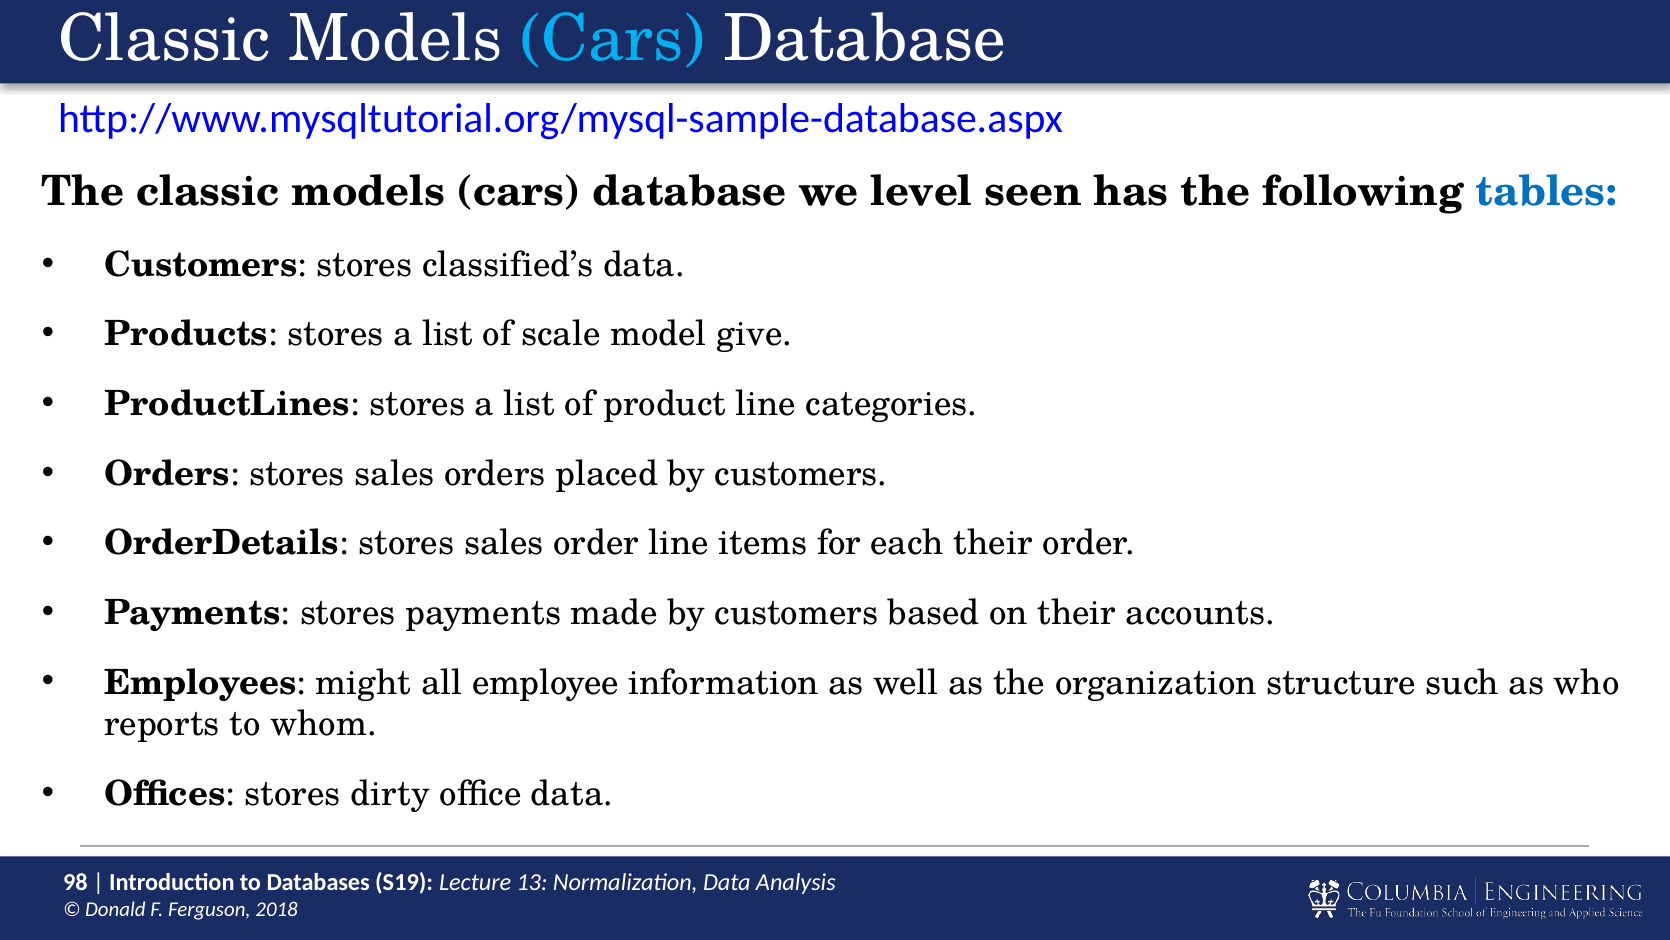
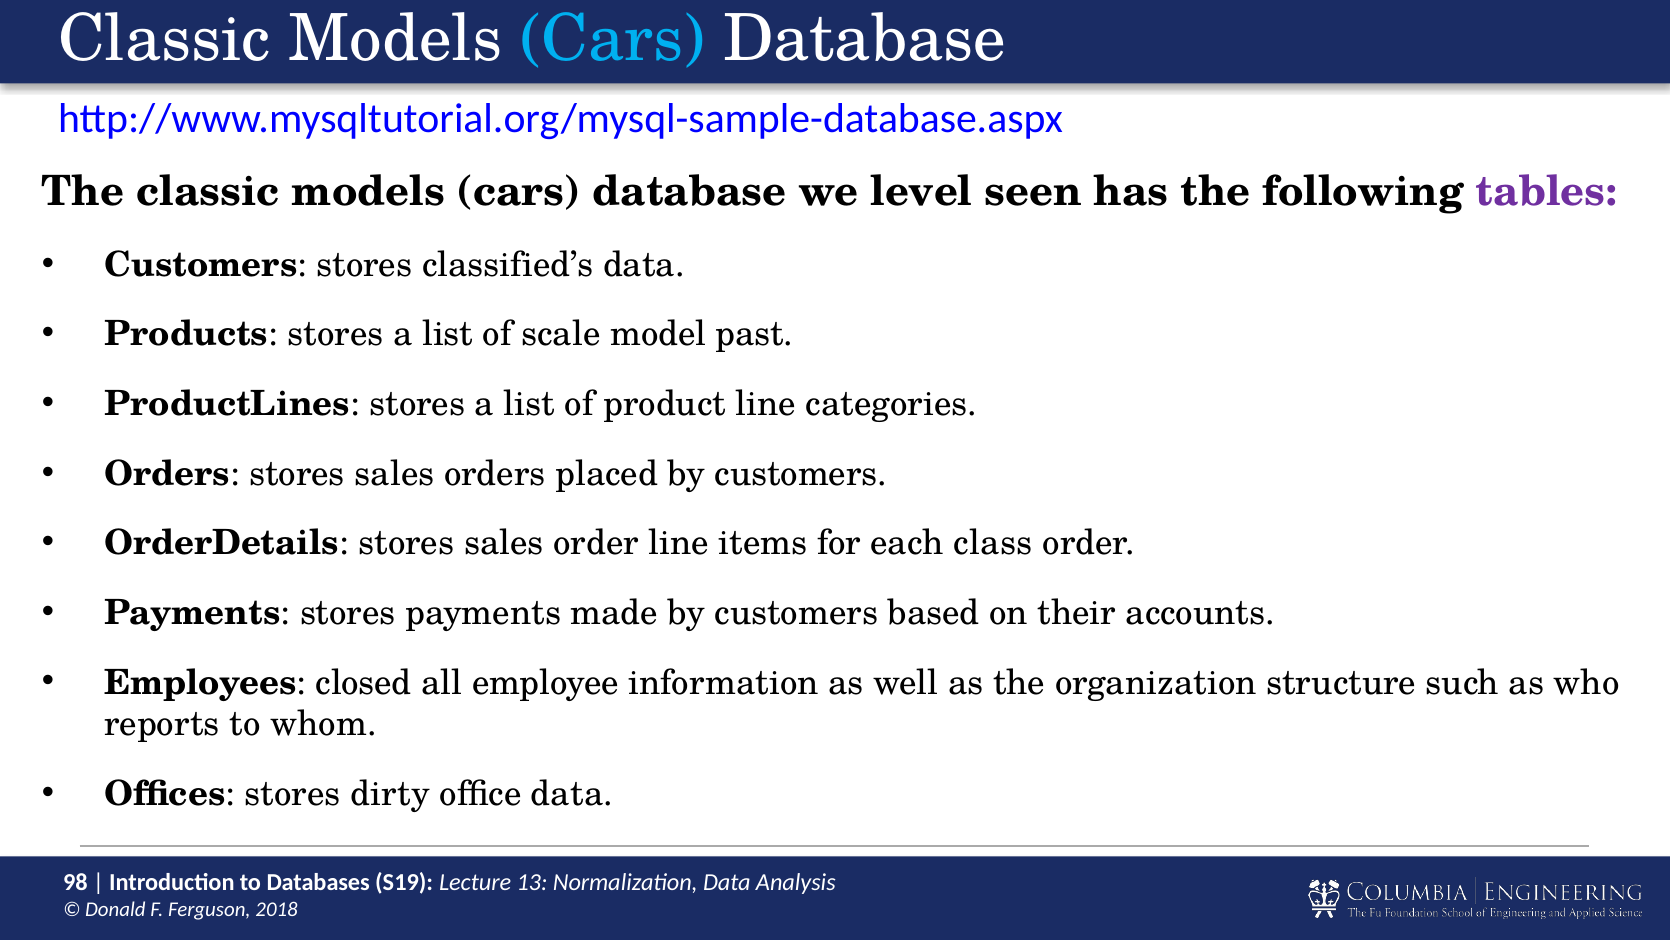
tables colour: blue -> purple
give: give -> past
each their: their -> class
might: might -> closed
